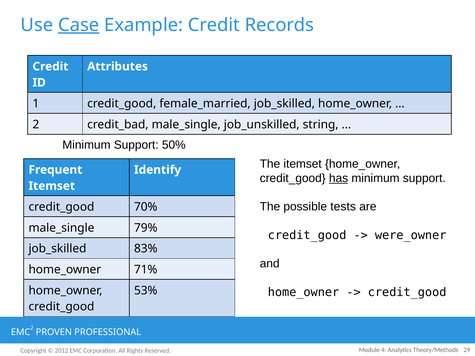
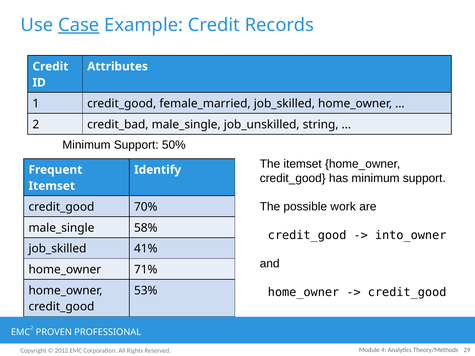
has underline: present -> none
tests: tests -> work
79%: 79% -> 58%
were_owner: were_owner -> into_owner
83%: 83% -> 41%
